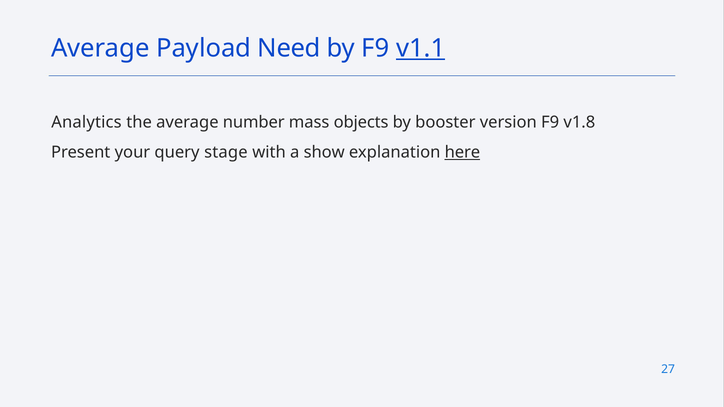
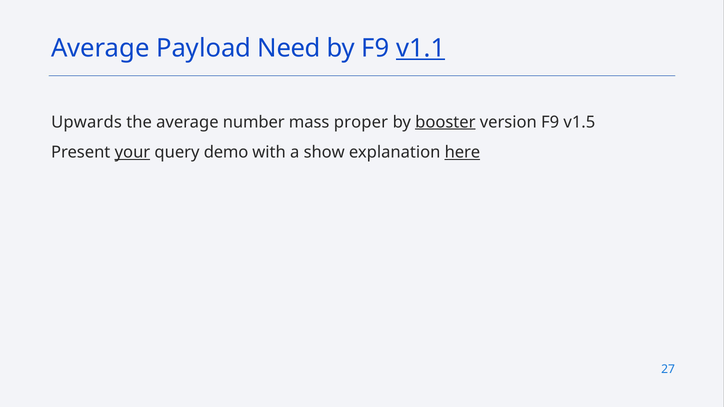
Analytics: Analytics -> Upwards
objects: objects -> proper
booster underline: none -> present
v1.8: v1.8 -> v1.5
your underline: none -> present
stage: stage -> demo
